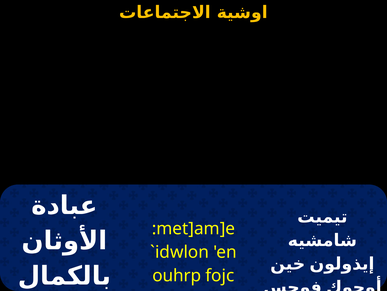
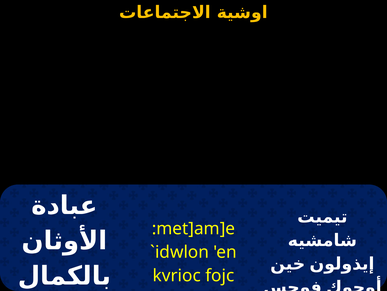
ouhrp: ouhrp -> kvrioc
